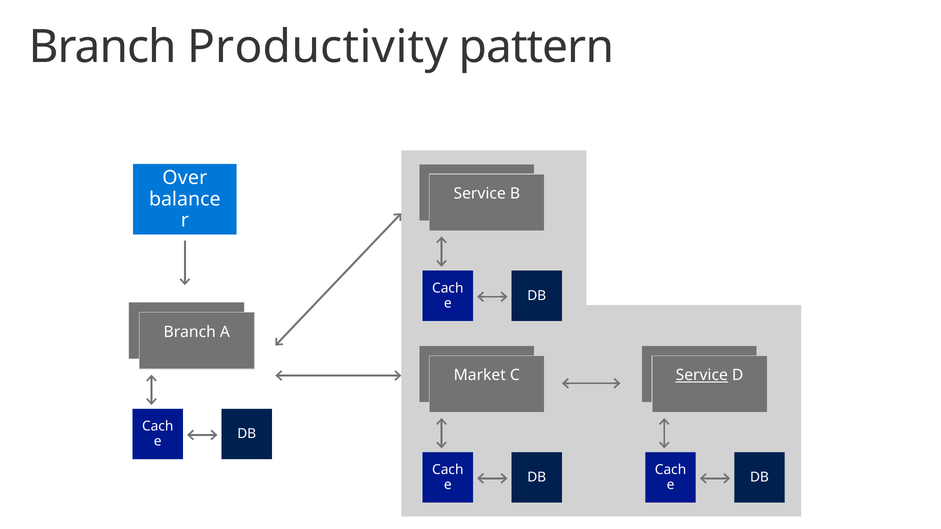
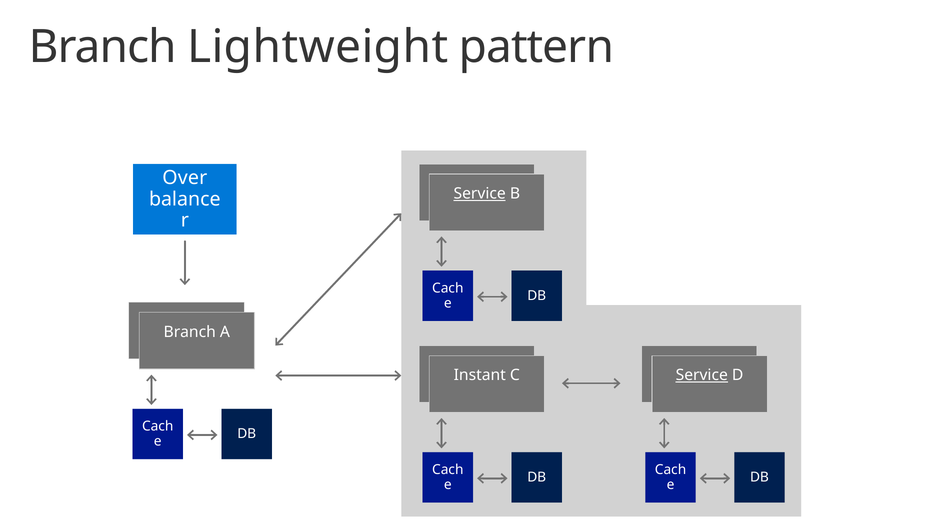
Productivity: Productivity -> Lightweight
Service at (480, 194) underline: none -> present
Market: Market -> Instant
